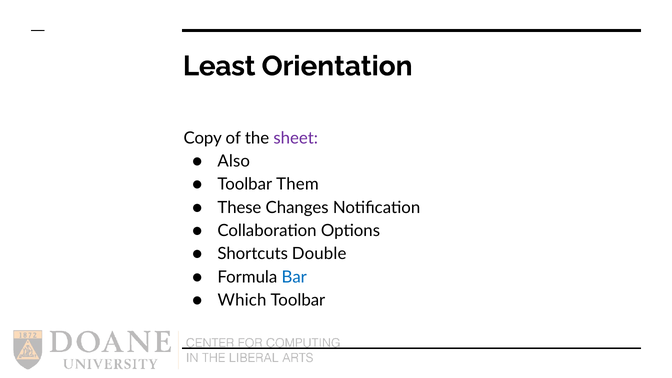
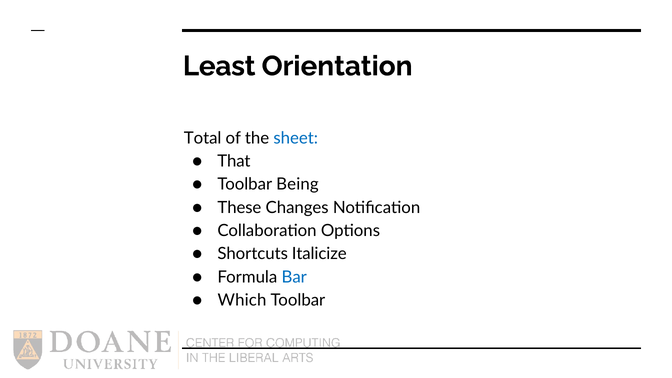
Copy: Copy -> Total
sheet colour: purple -> blue
Also: Also -> That
Them: Them -> Being
Double: Double -> Italicize
